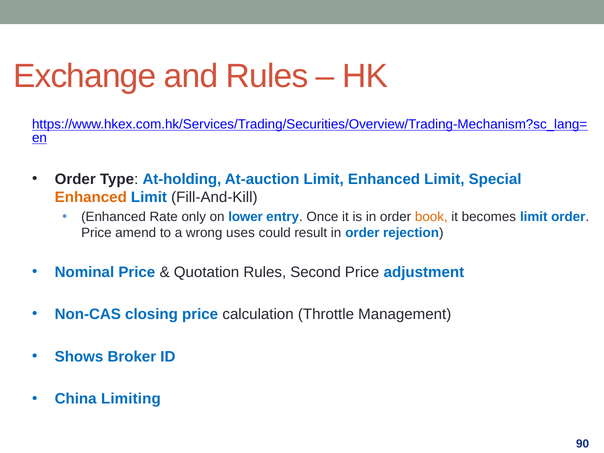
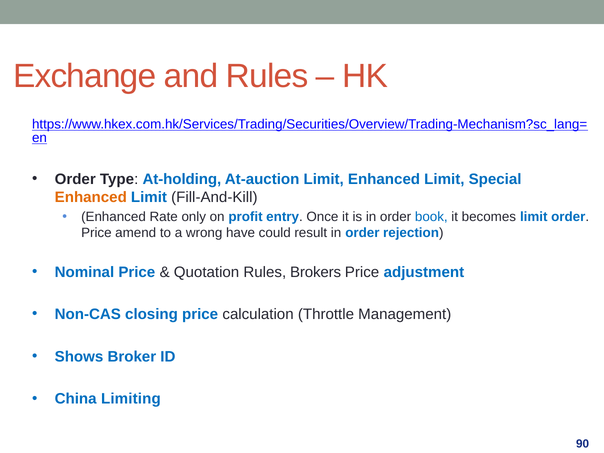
lower: lower -> profit
book colour: orange -> blue
uses: uses -> have
Second: Second -> Brokers
